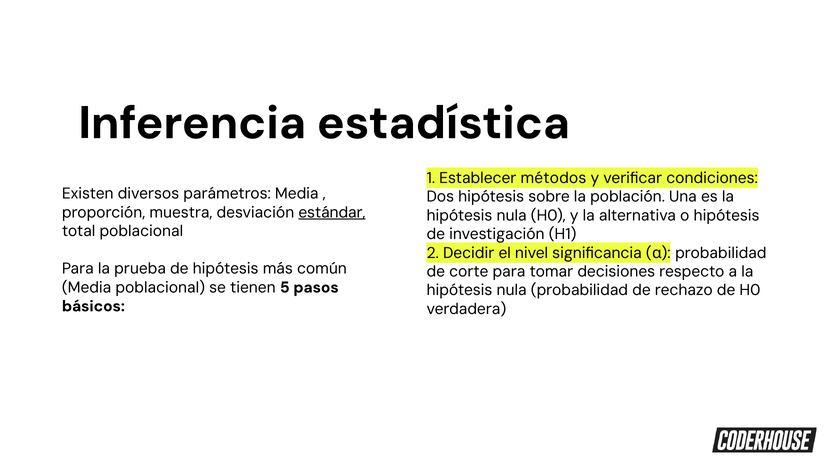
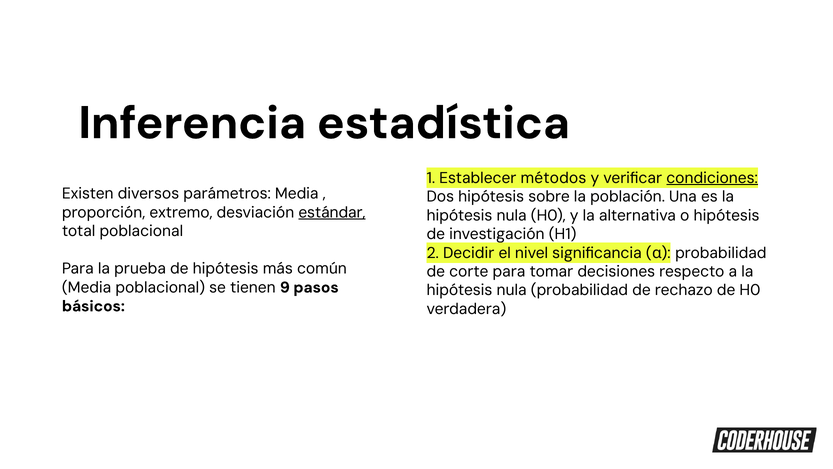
condiciones underline: none -> present
muestra: muestra -> extremo
5: 5 -> 9
